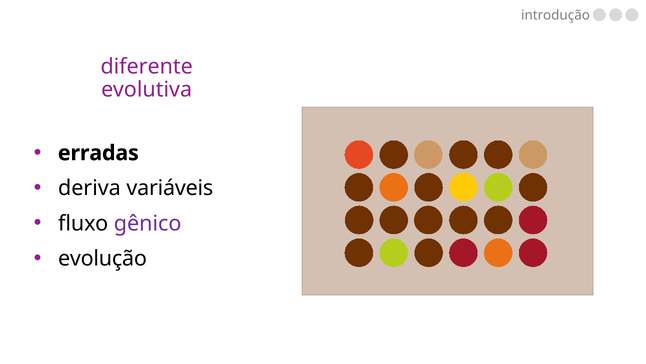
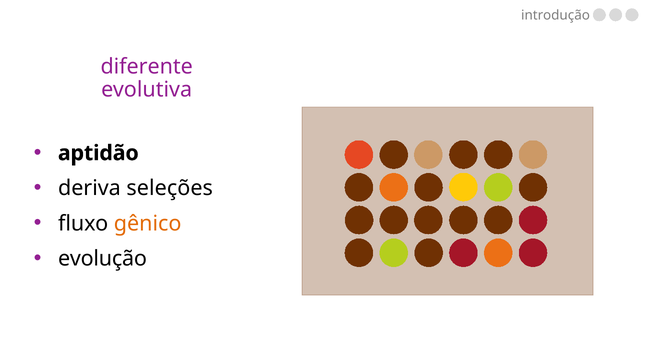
erradas: erradas -> aptidão
variáveis: variáveis -> seleções
gênico colour: purple -> orange
